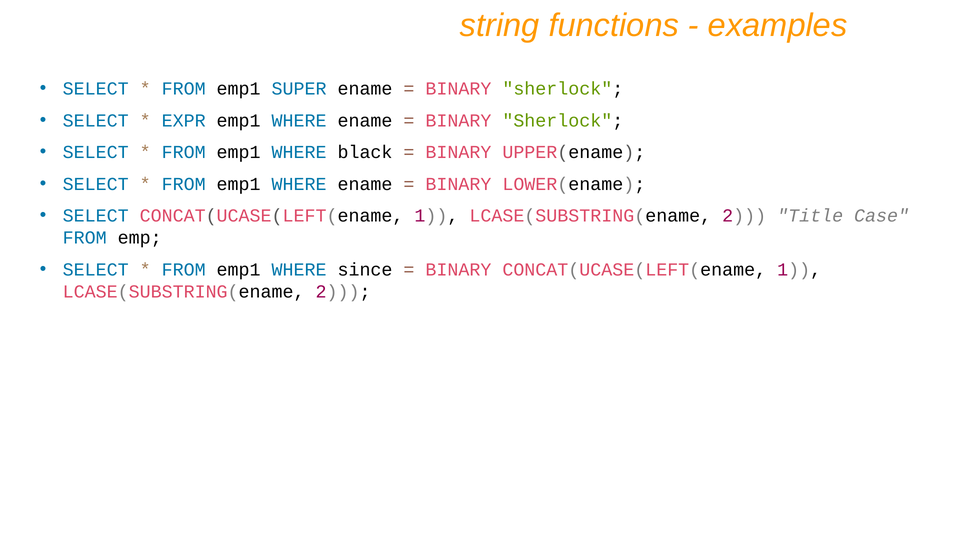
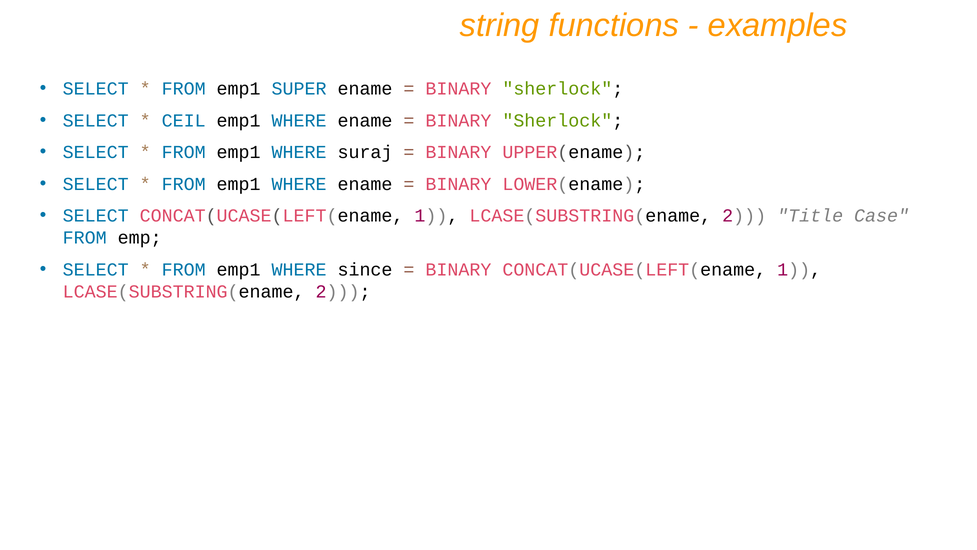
EXPR: EXPR -> CEIL
black: black -> suraj
